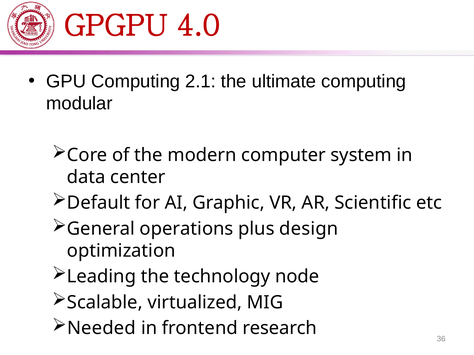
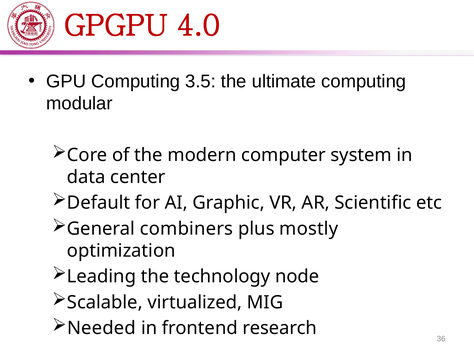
2.1: 2.1 -> 3.5
operations: operations -> combiners
design: design -> mostly
